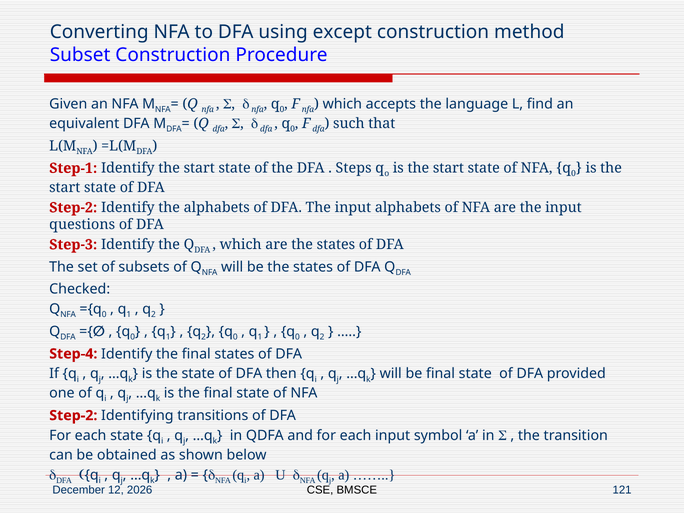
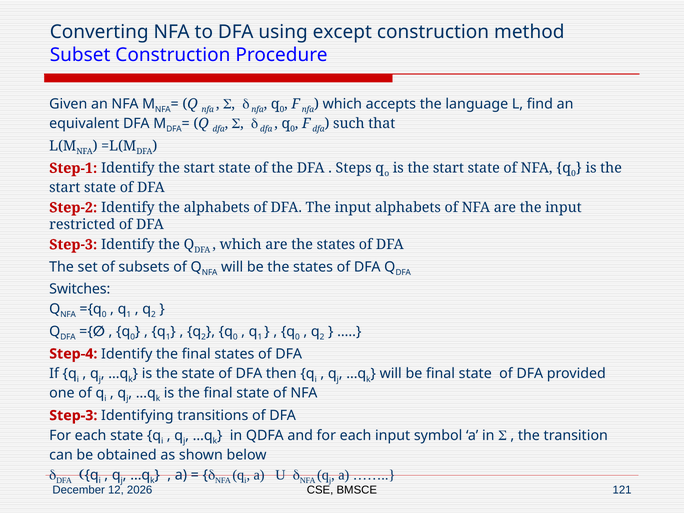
questions: questions -> restricted
Checked: Checked -> Switches
Step-2 at (73, 416): Step-2 -> Step-3
